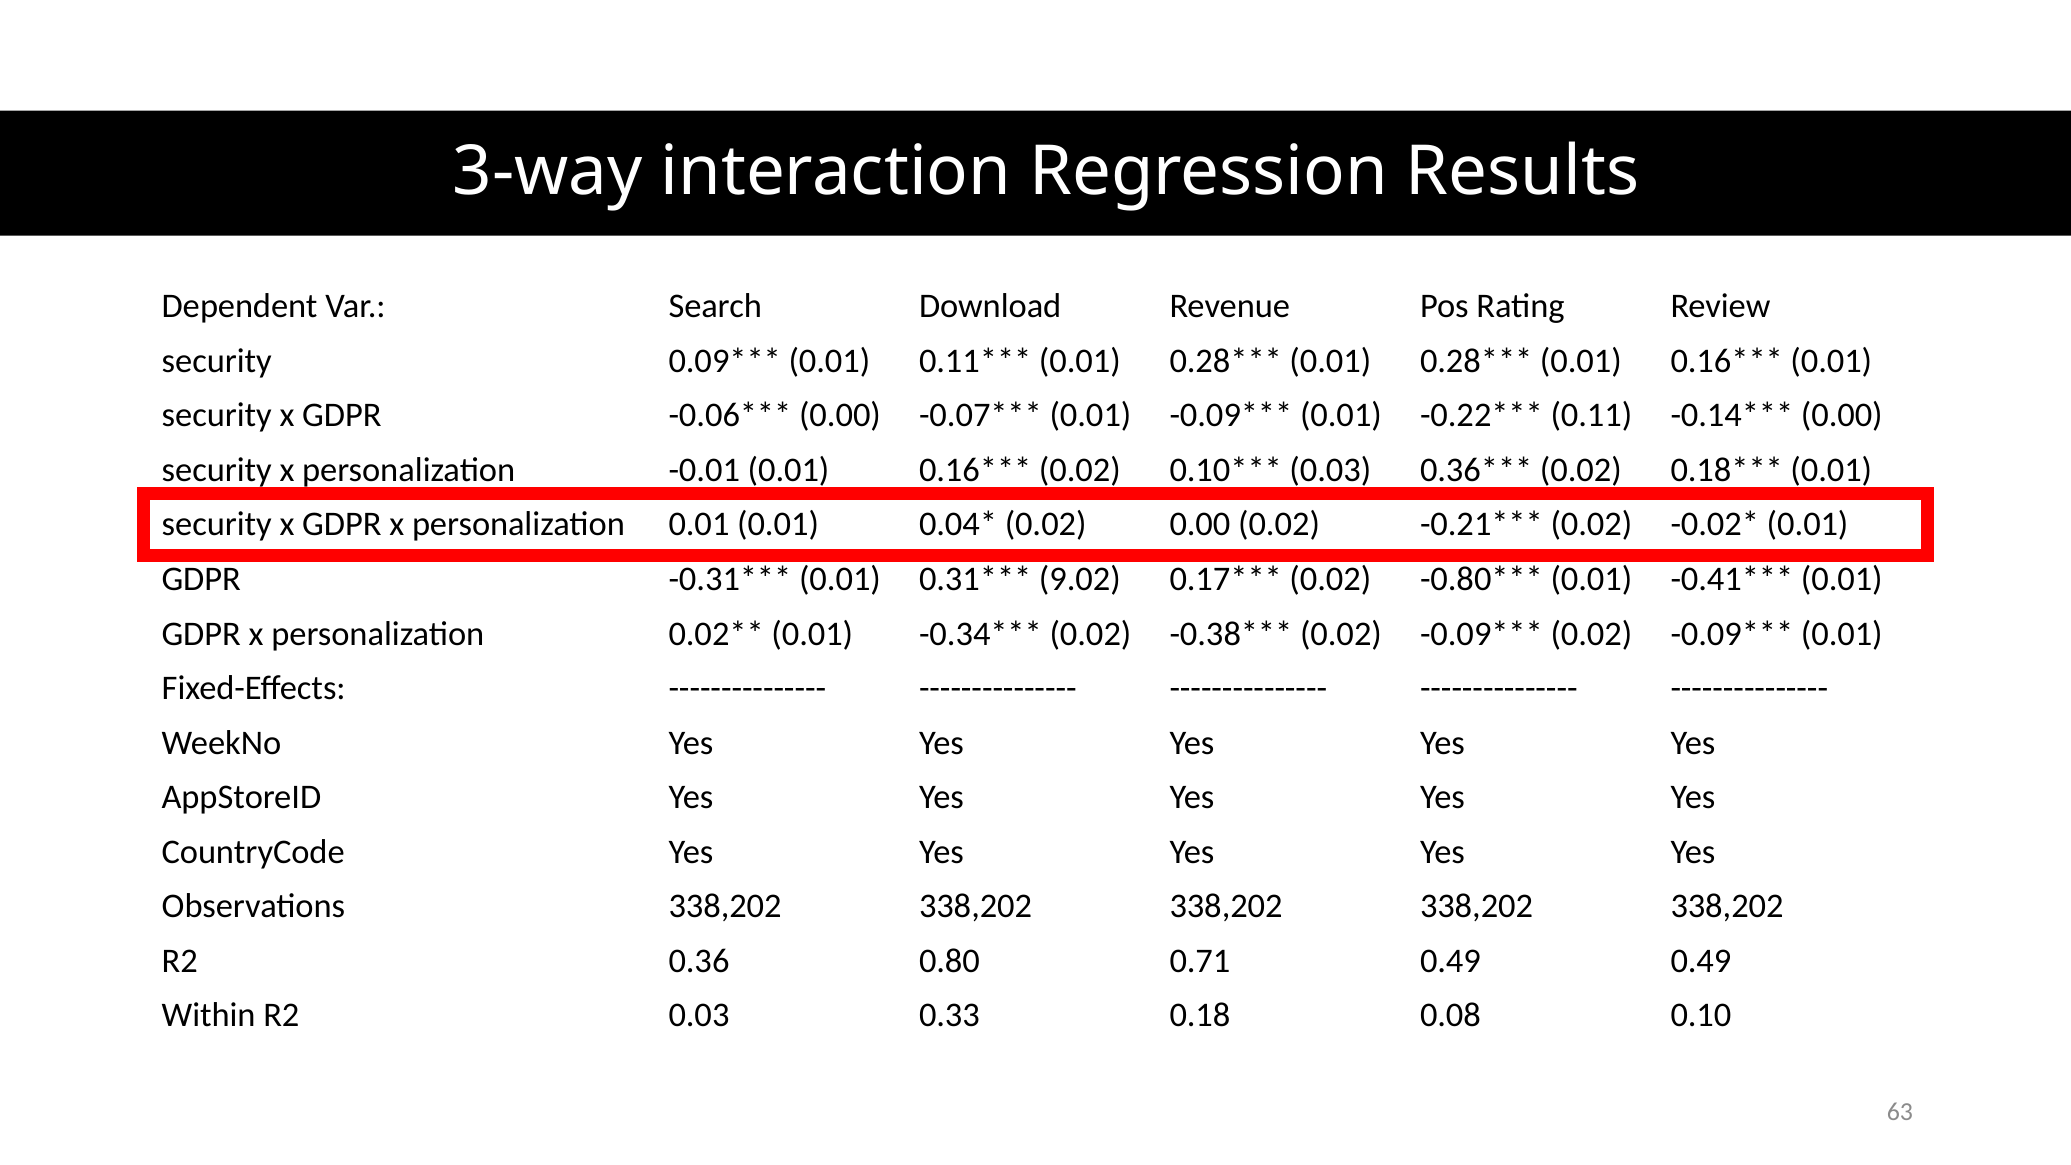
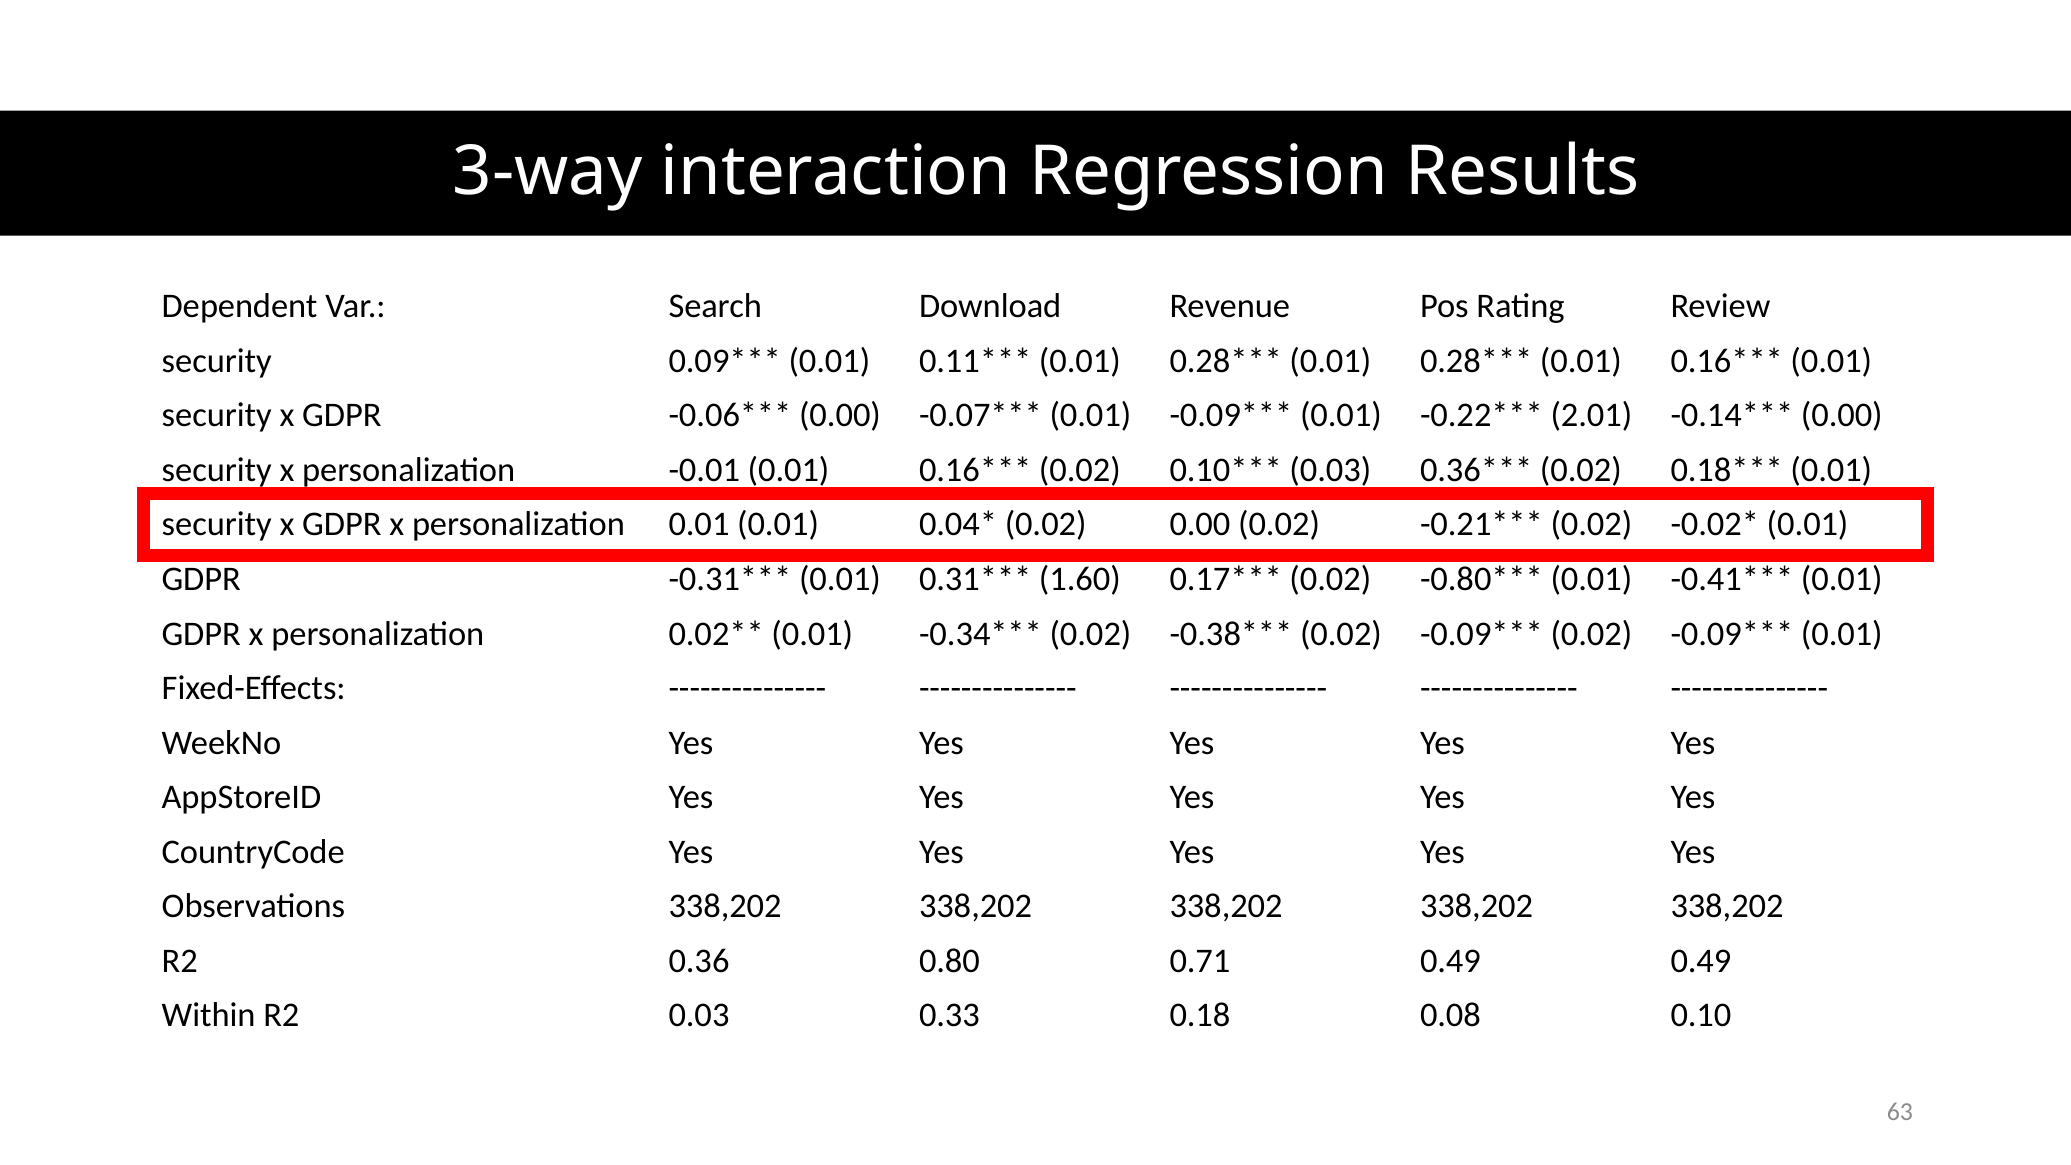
0.11: 0.11 -> 2.01
9.02: 9.02 -> 1.60
